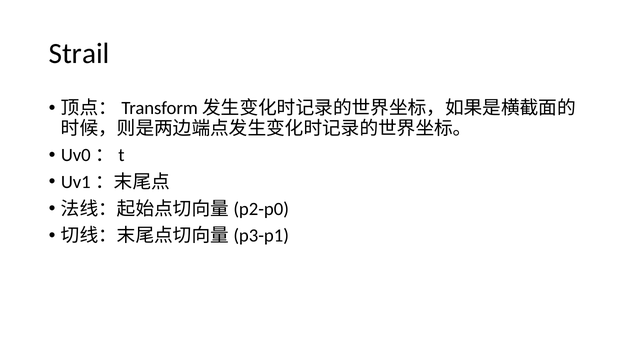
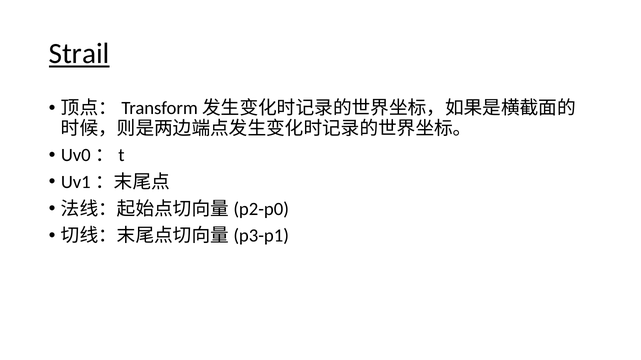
Strail underline: none -> present
